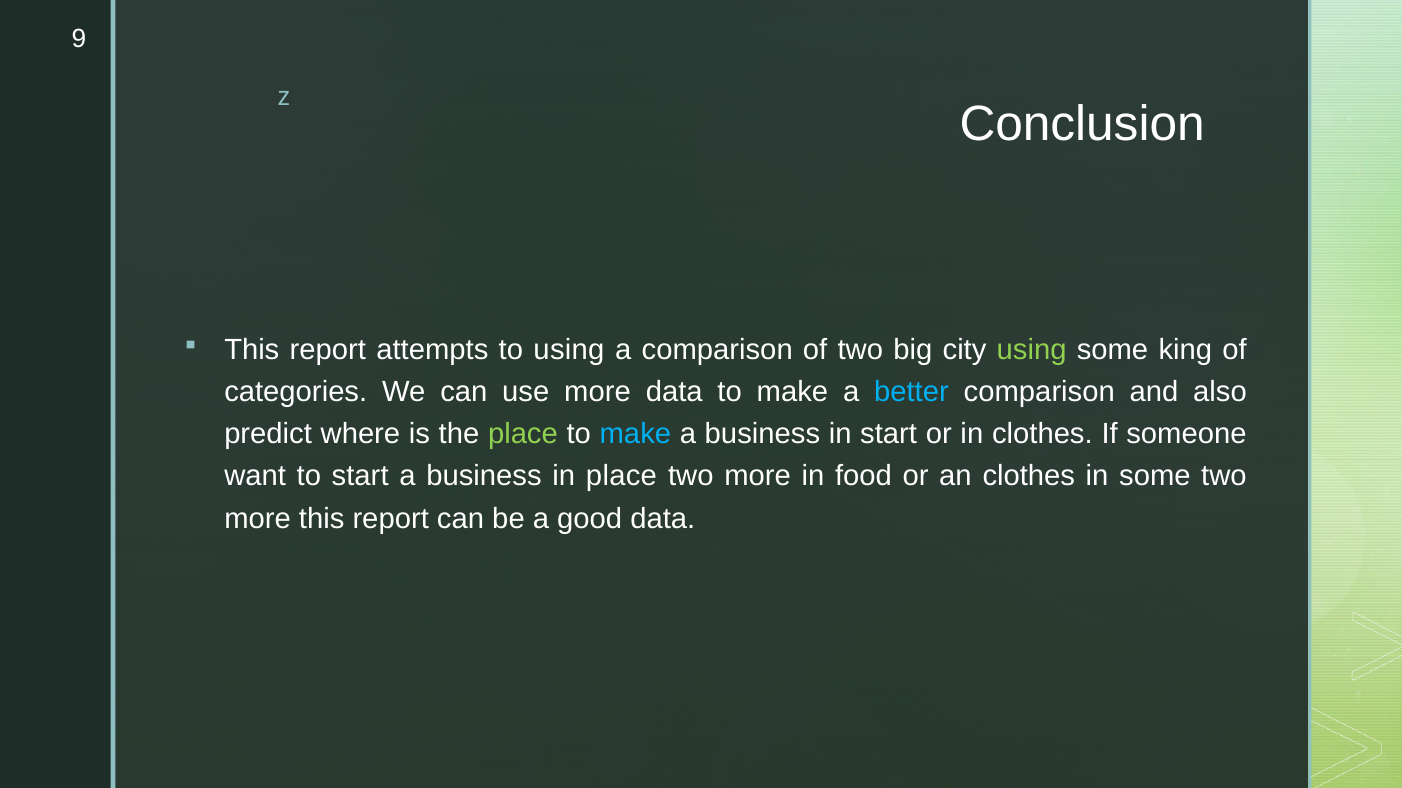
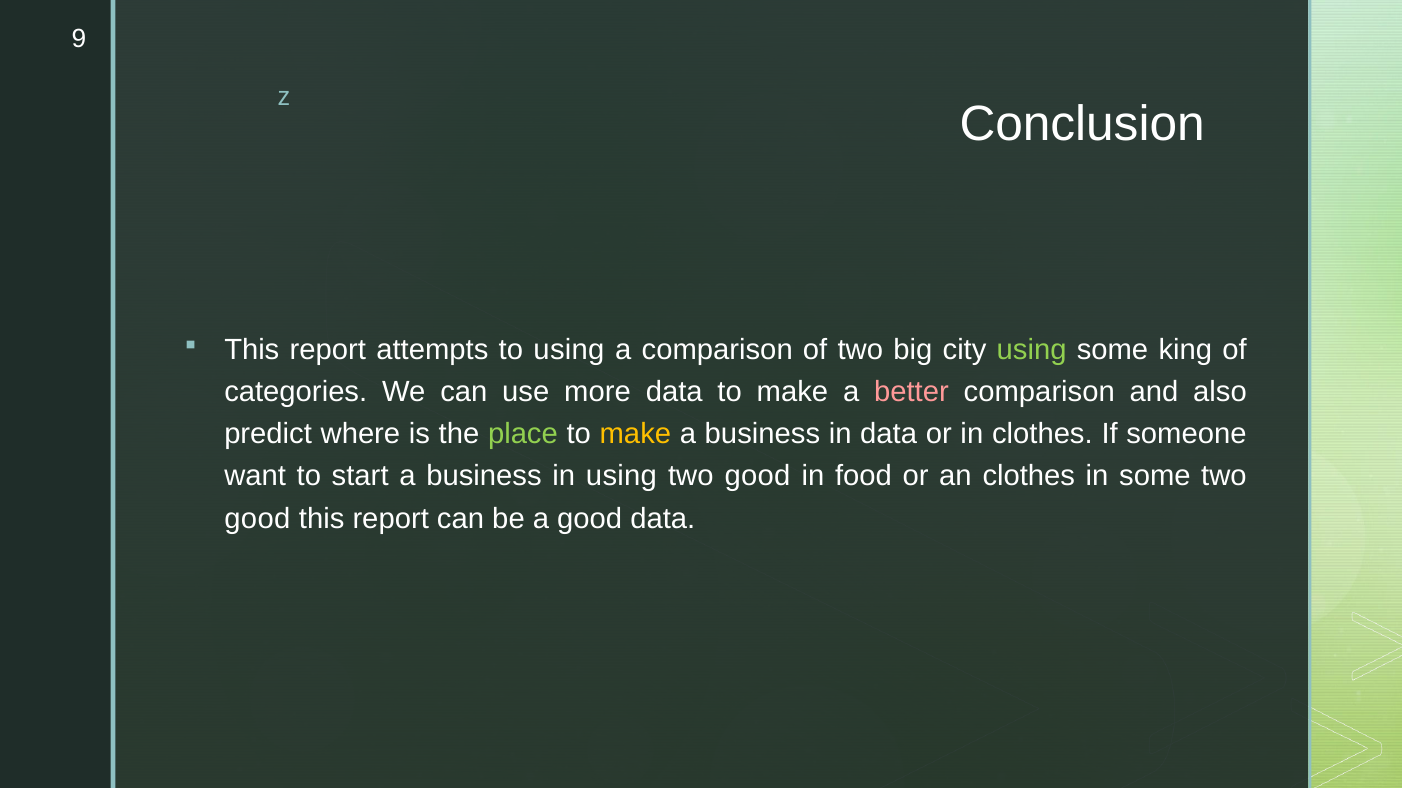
better colour: light blue -> pink
make at (635, 435) colour: light blue -> yellow
in start: start -> data
in place: place -> using
more at (758, 477): more -> good
more at (258, 519): more -> good
